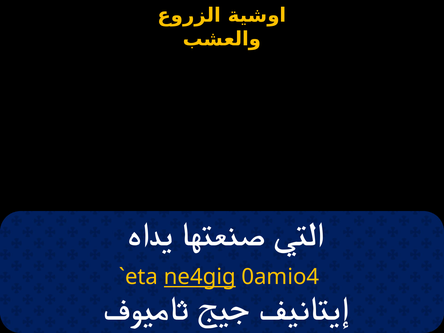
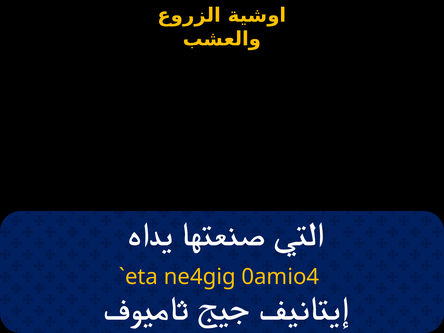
ne4gig underline: present -> none
